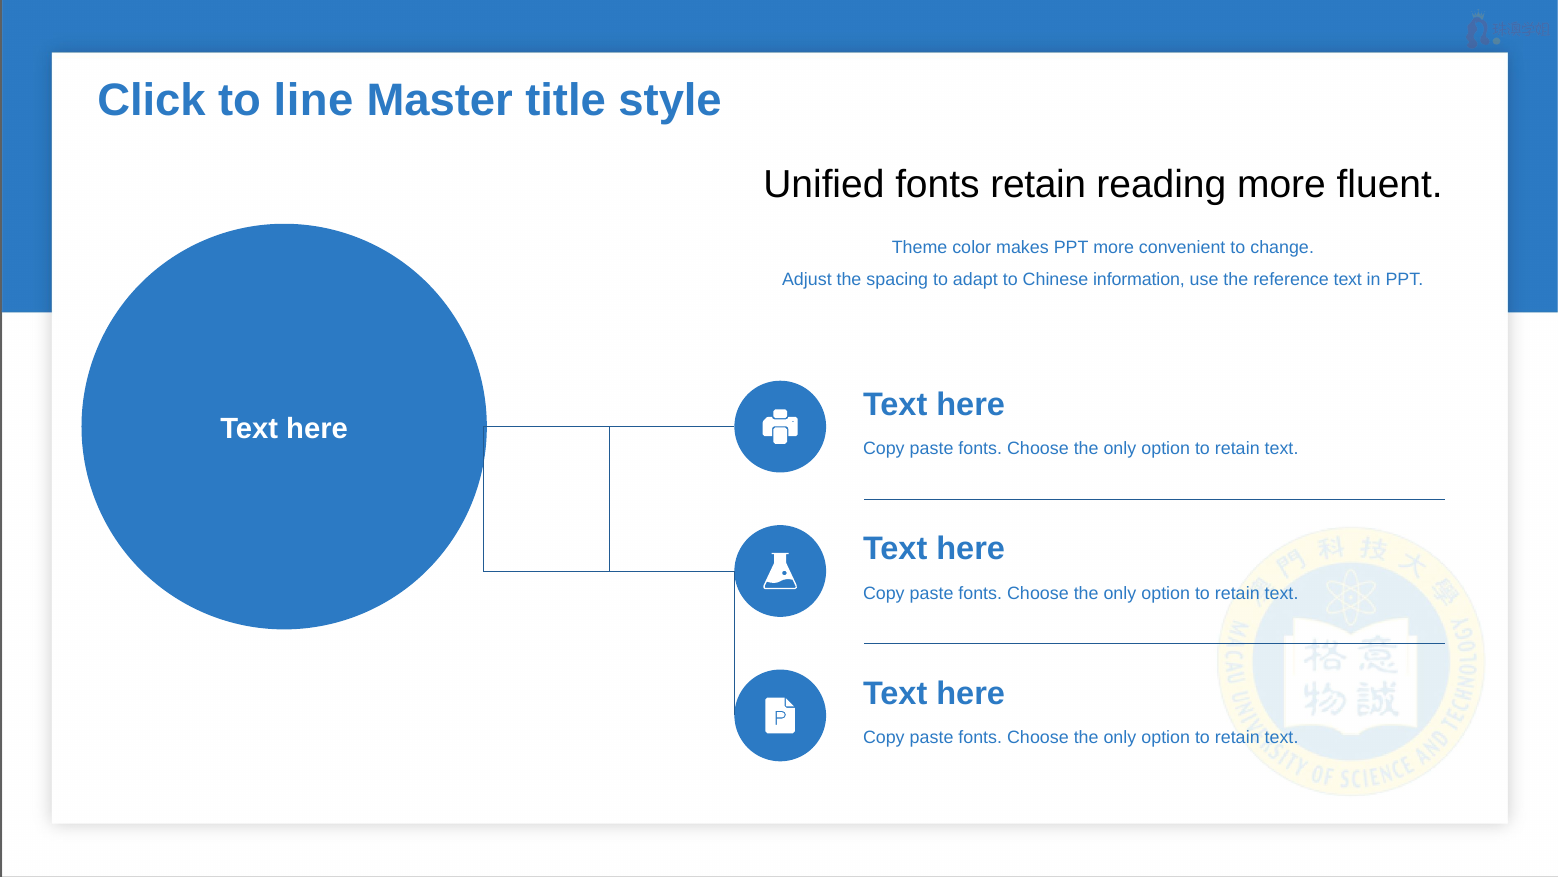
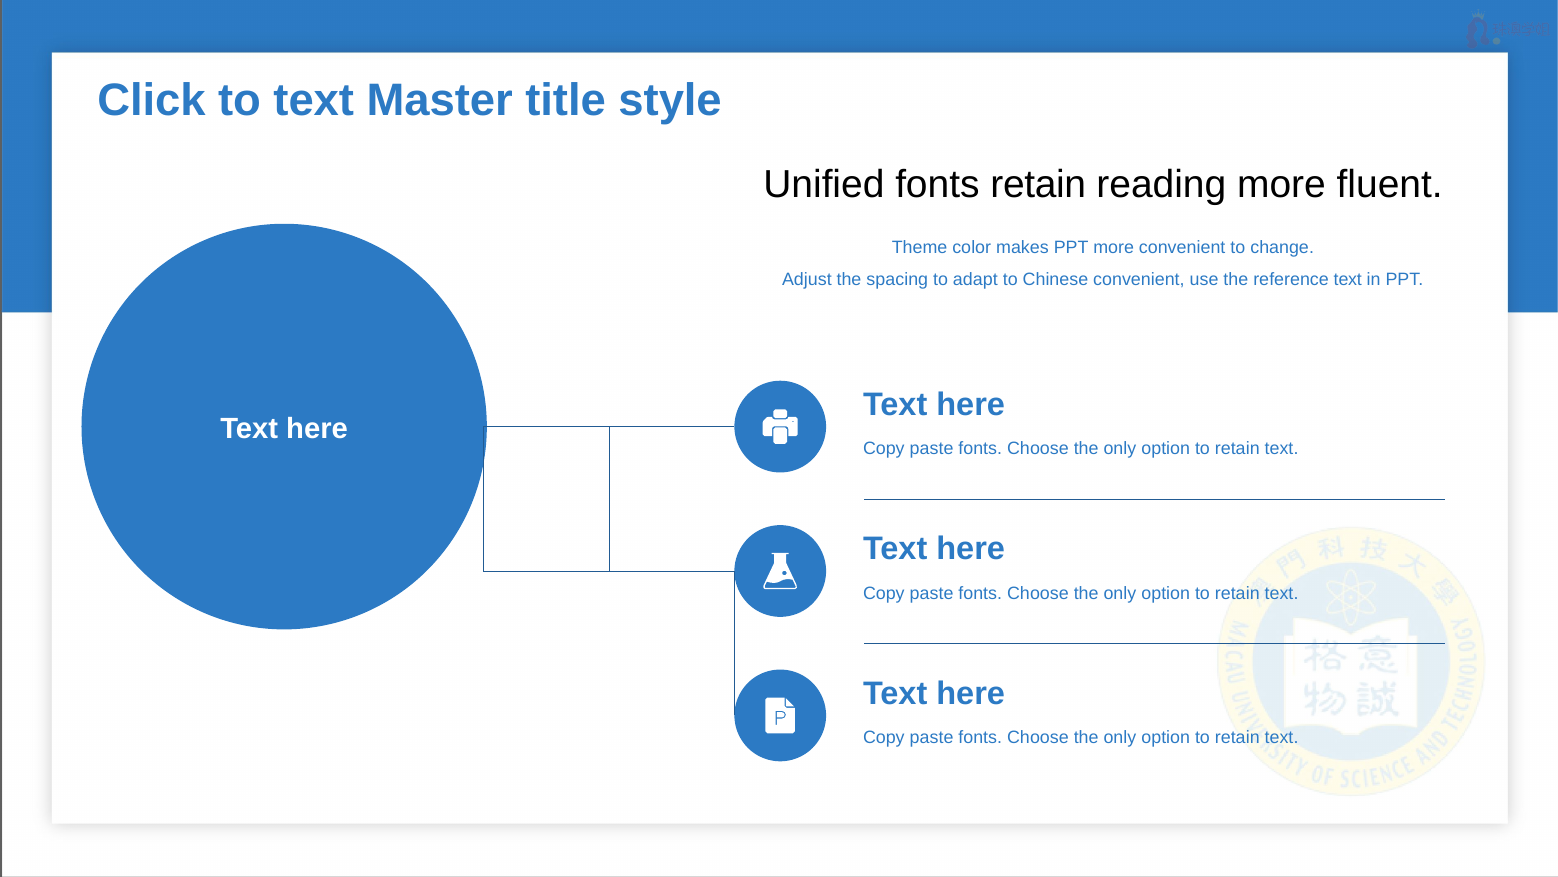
to line: line -> text
Chinese information: information -> convenient
